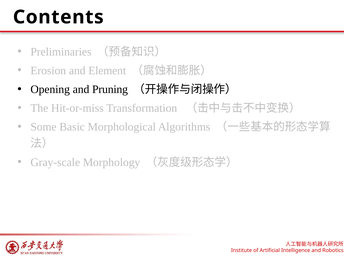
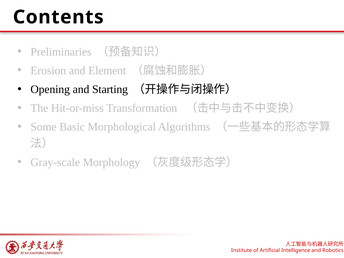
Pruning: Pruning -> Starting
